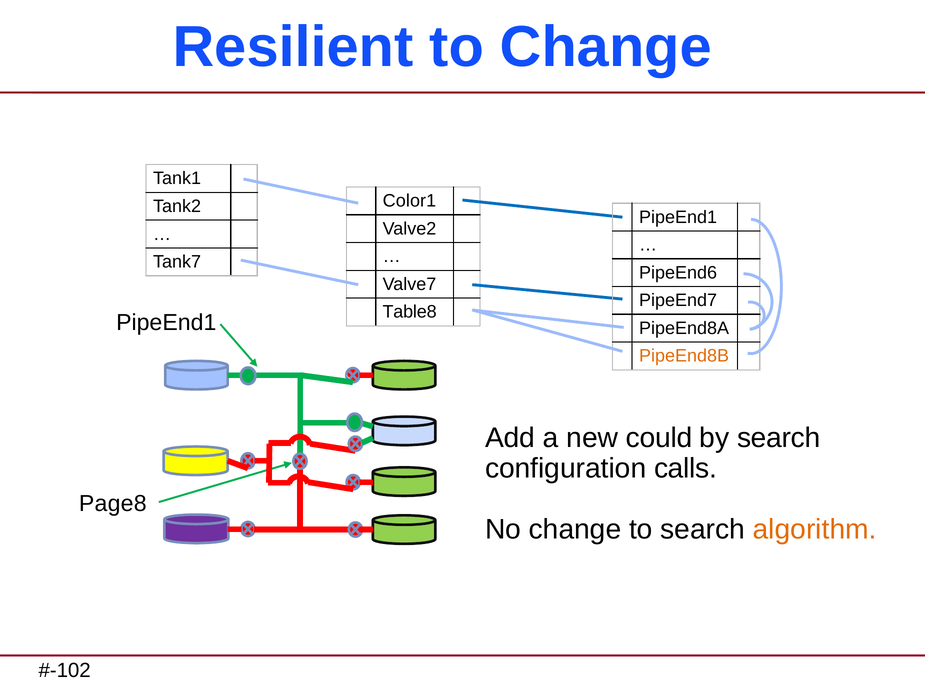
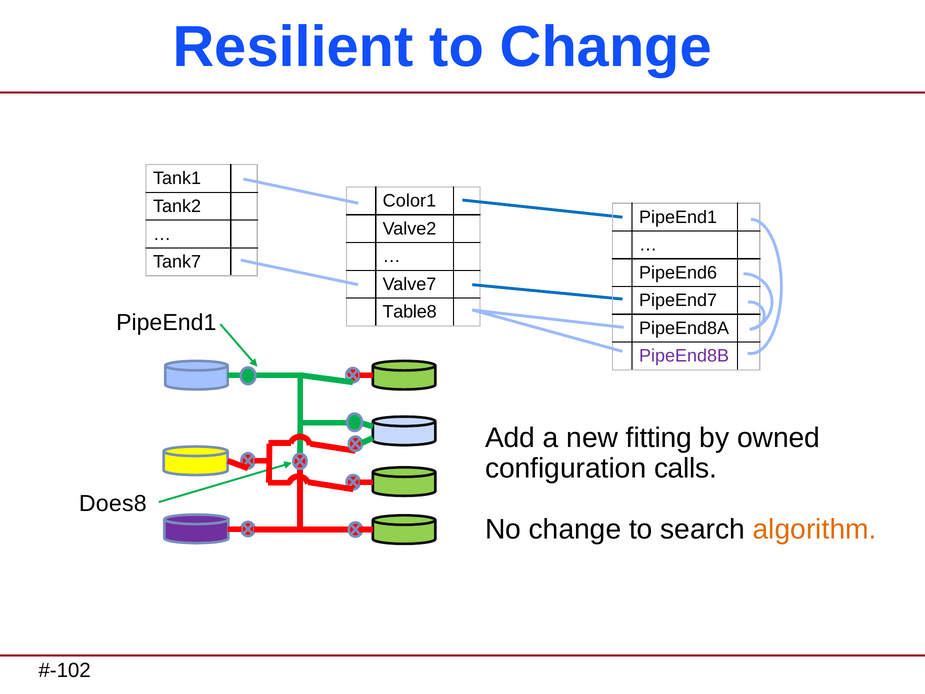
PipeEnd8B colour: orange -> purple
could: could -> fitting
by search: search -> owned
Page8: Page8 -> Does8
